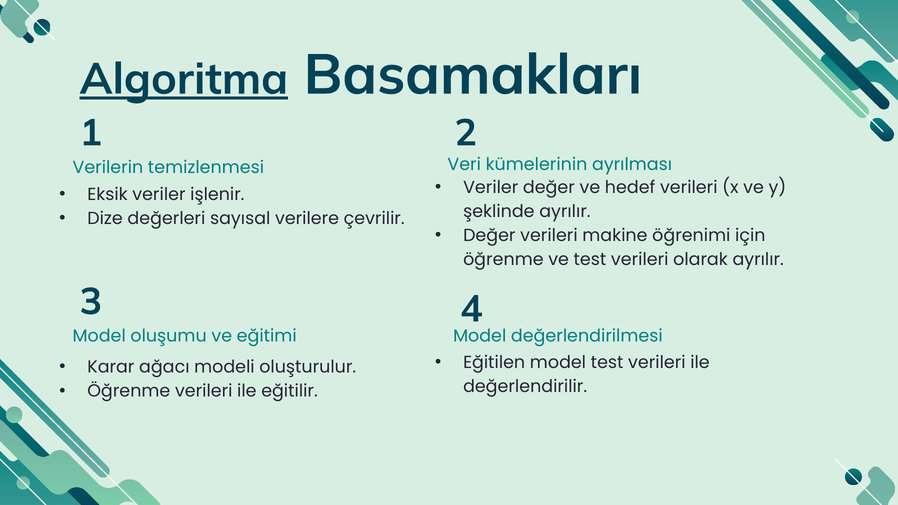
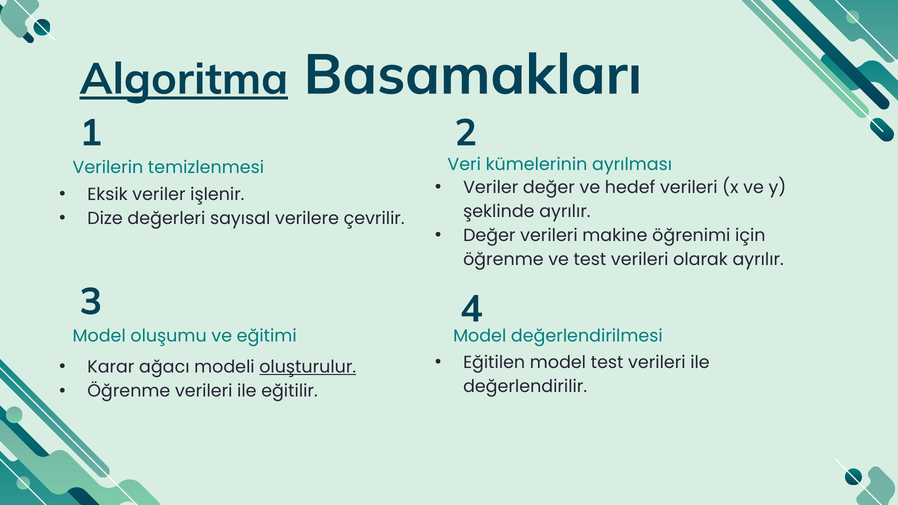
oluşturulur underline: none -> present
